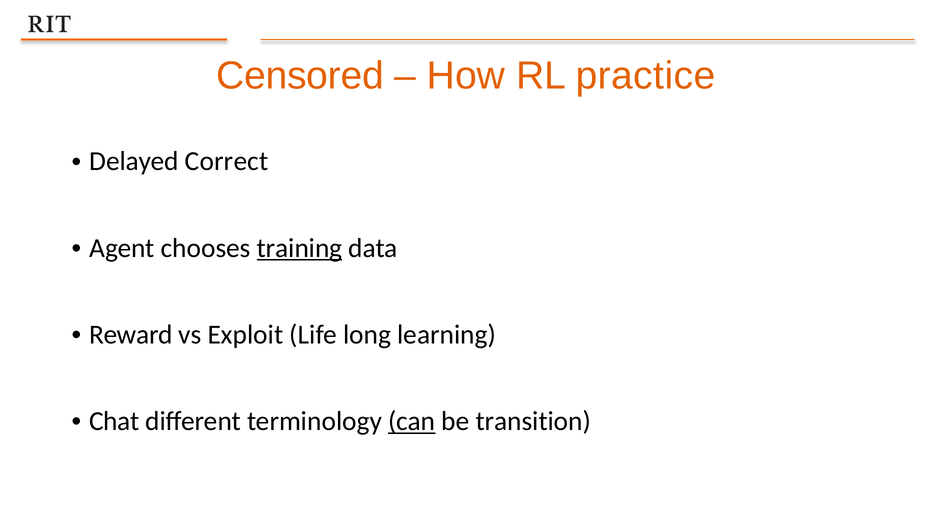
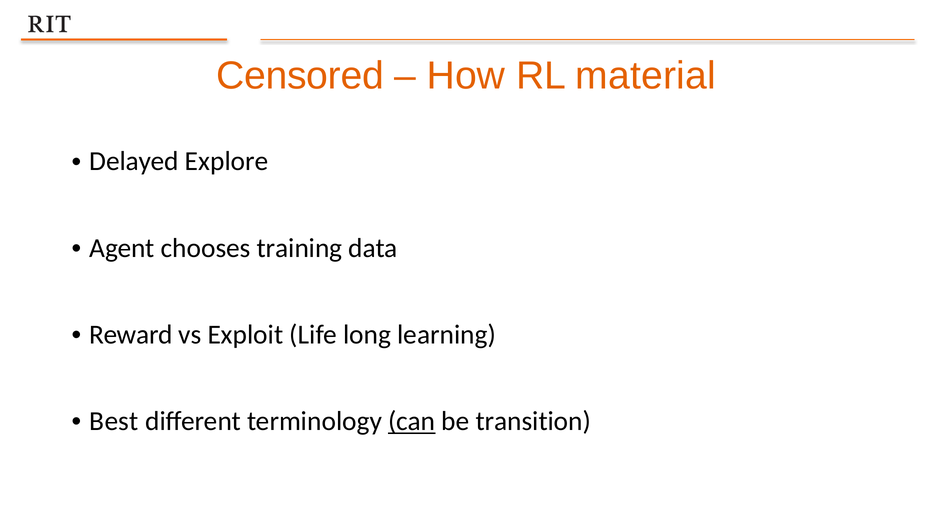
practice: practice -> material
Correct: Correct -> Explore
training underline: present -> none
Chat: Chat -> Best
